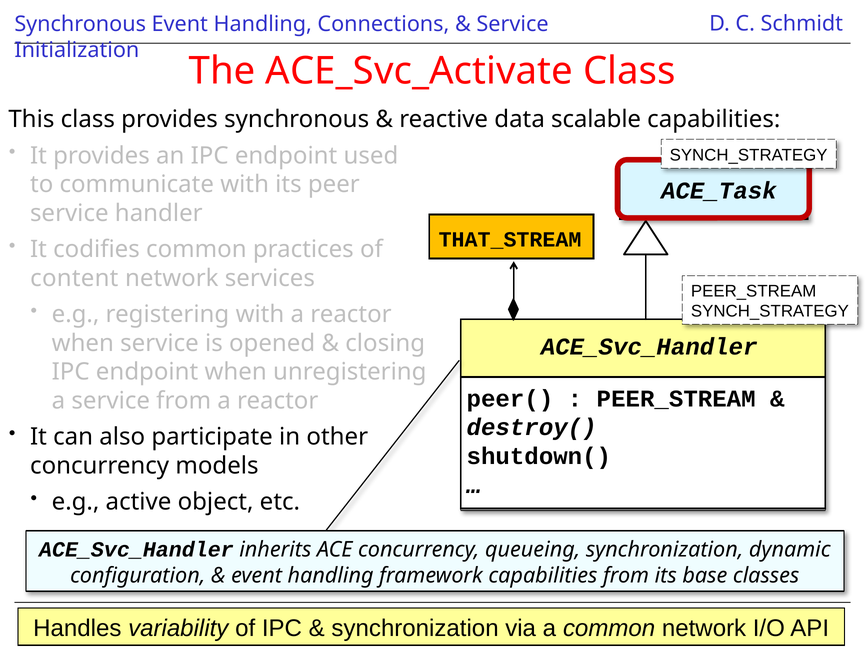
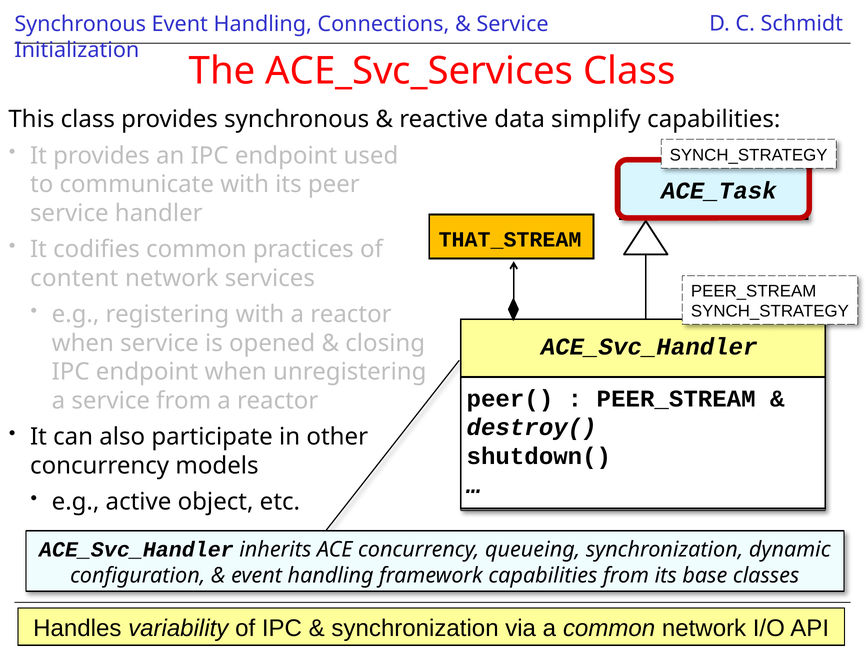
ACE_Svc_Activate: ACE_Svc_Activate -> ACE_Svc_Services
scalable: scalable -> simplify
